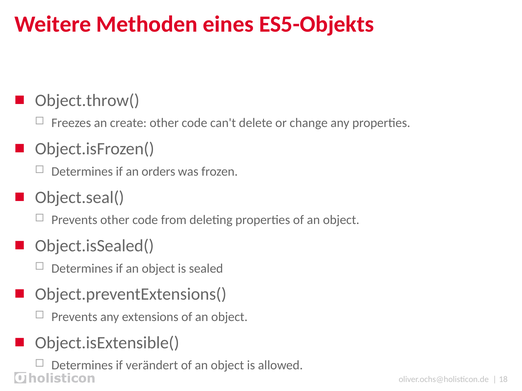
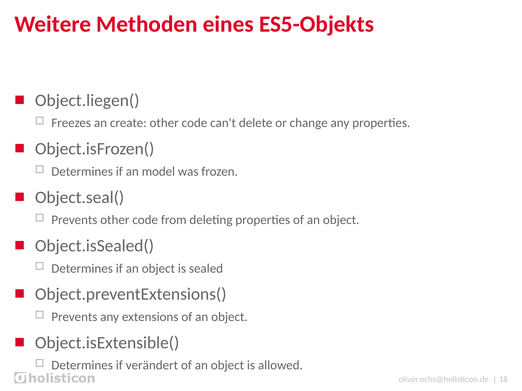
Object.throw(: Object.throw( -> Object.liegen(
orders: orders -> model
